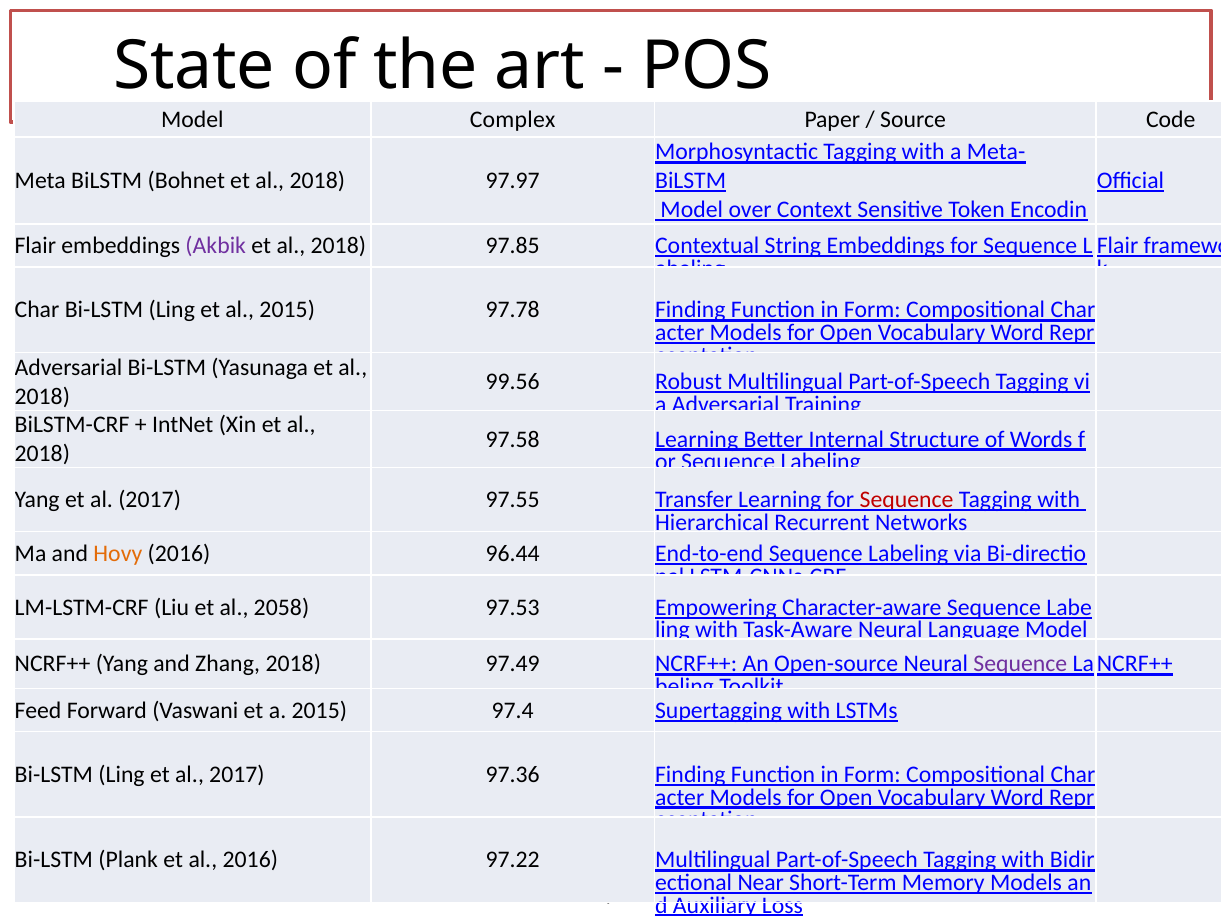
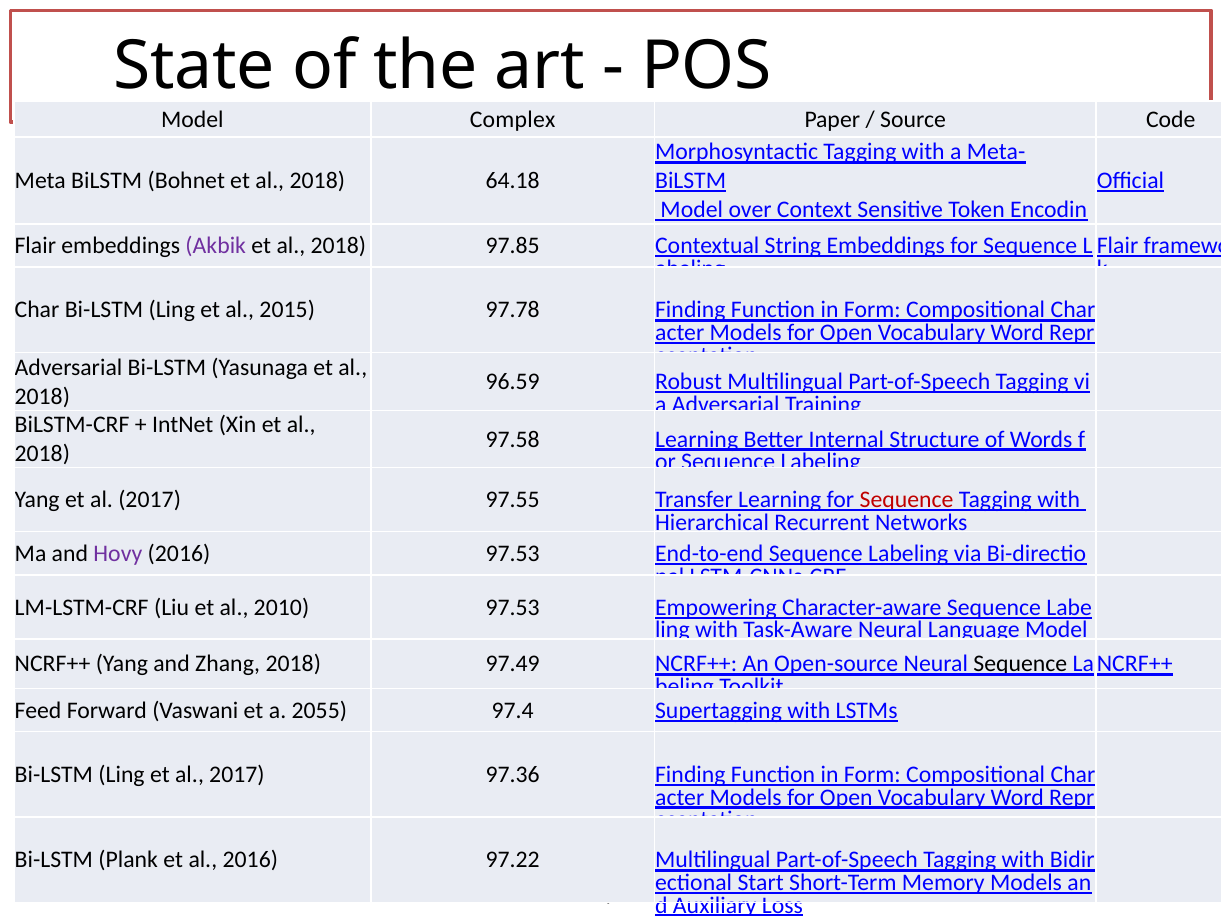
97.97: 97.97 -> 64.18
99.56: 99.56 -> 96.59
Hovy colour: orange -> purple
2016 96.44: 96.44 -> 97.53
2058: 2058 -> 2010
Sequence at (1020, 664) colour: purple -> black
a 2015: 2015 -> 2055
Near: Near -> Start
